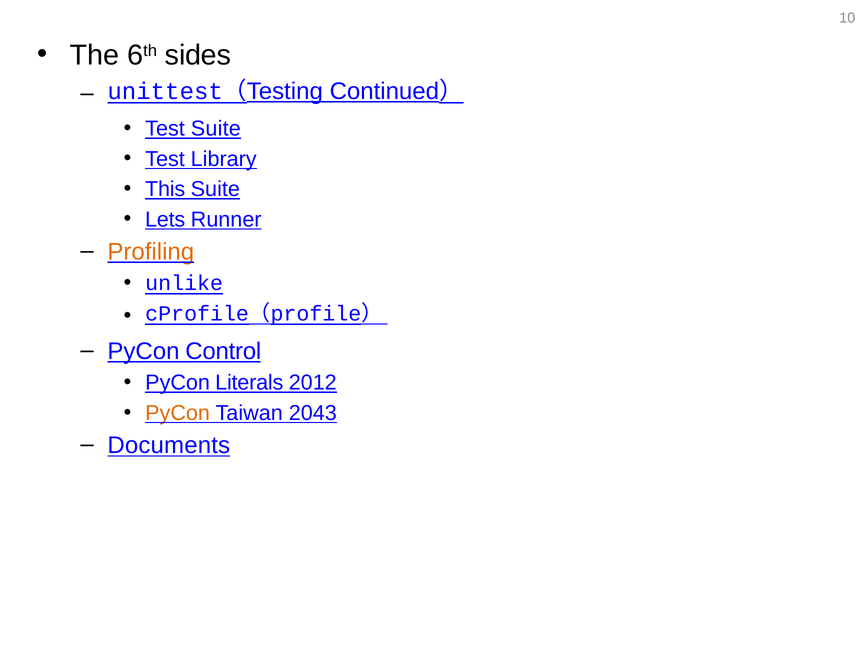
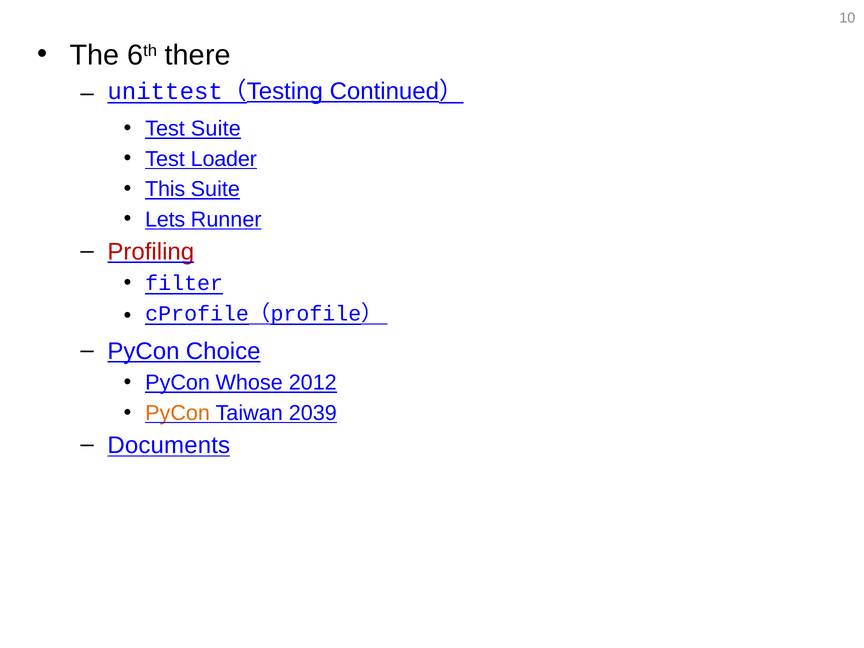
sides: sides -> there
Library: Library -> Loader
Profiling colour: orange -> red
unlike: unlike -> filter
Control: Control -> Choice
Literals: Literals -> Whose
2043: 2043 -> 2039
